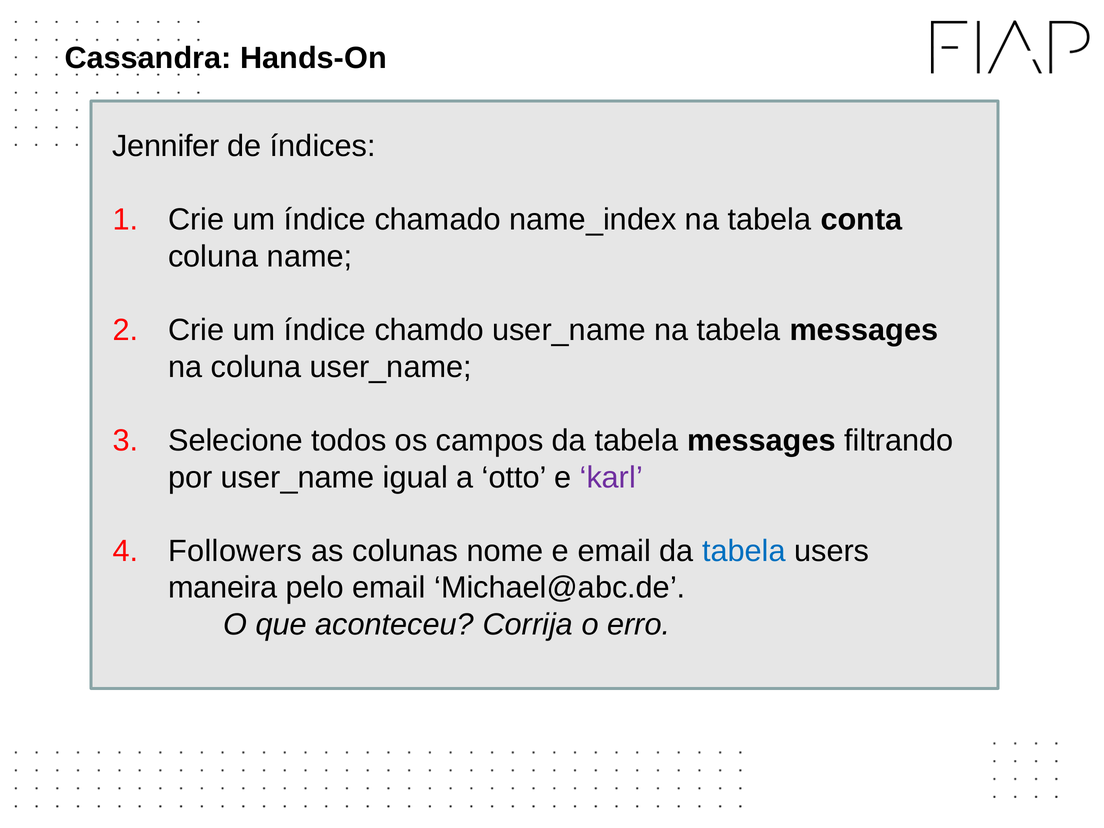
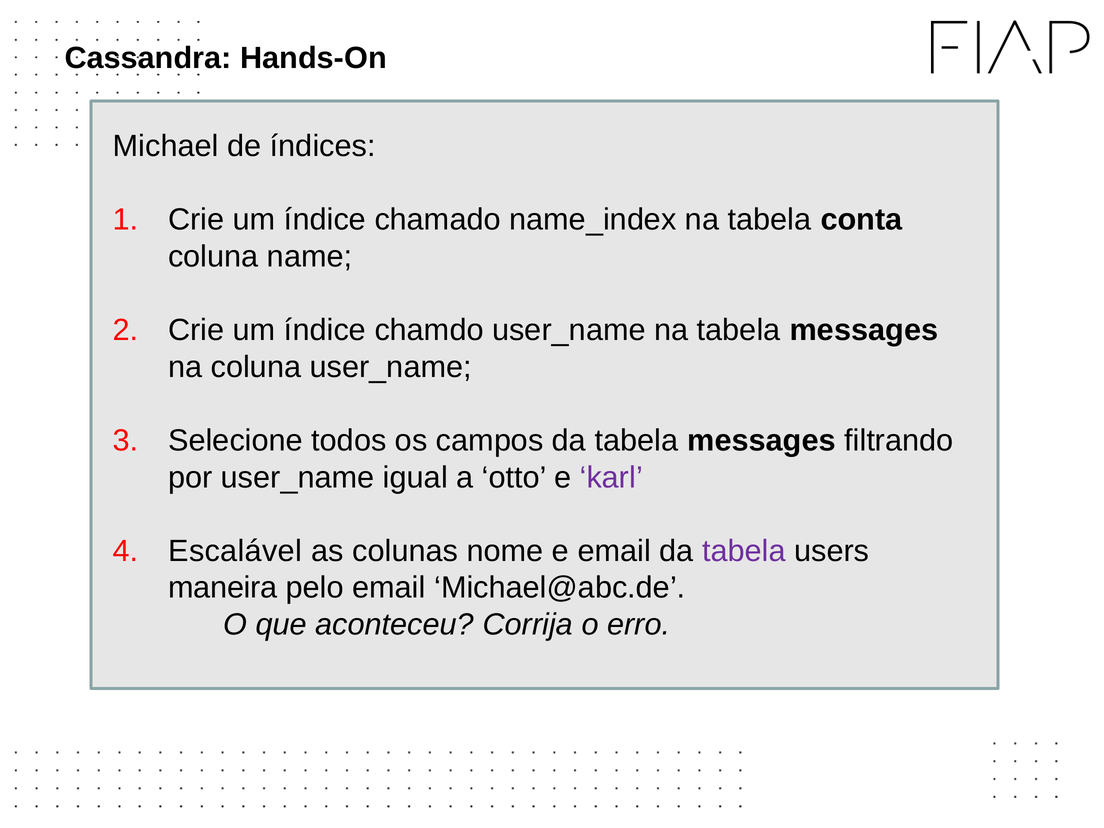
Jennifer: Jennifer -> Michael
Followers: Followers -> Escalável
tabela at (744, 551) colour: blue -> purple
